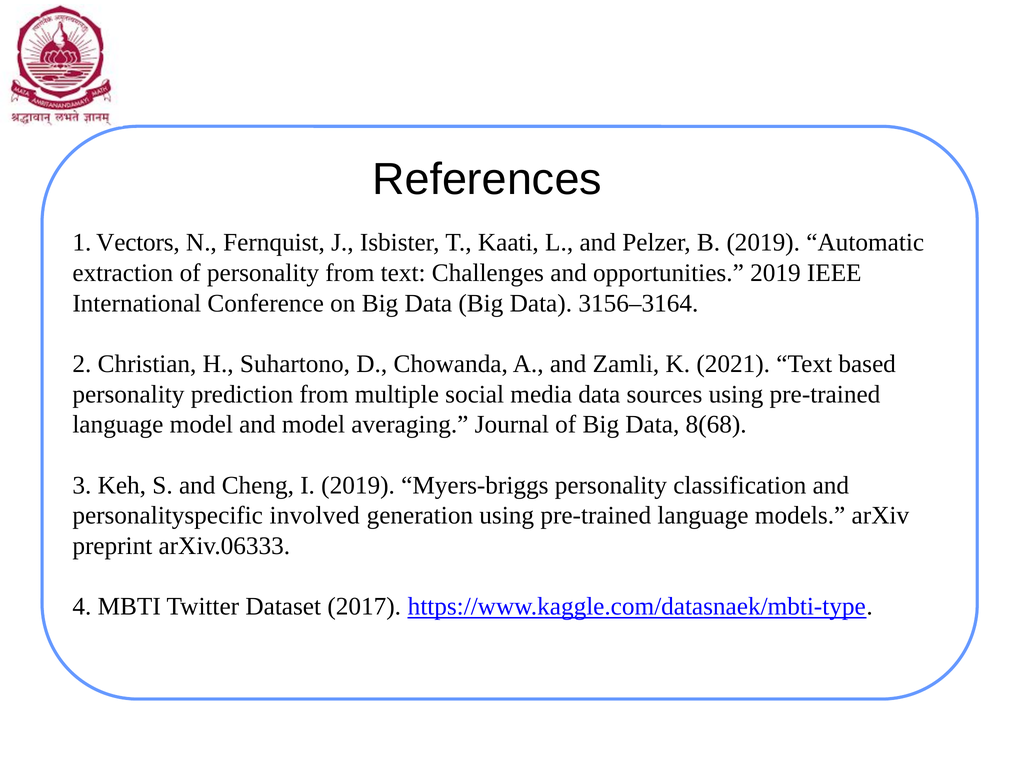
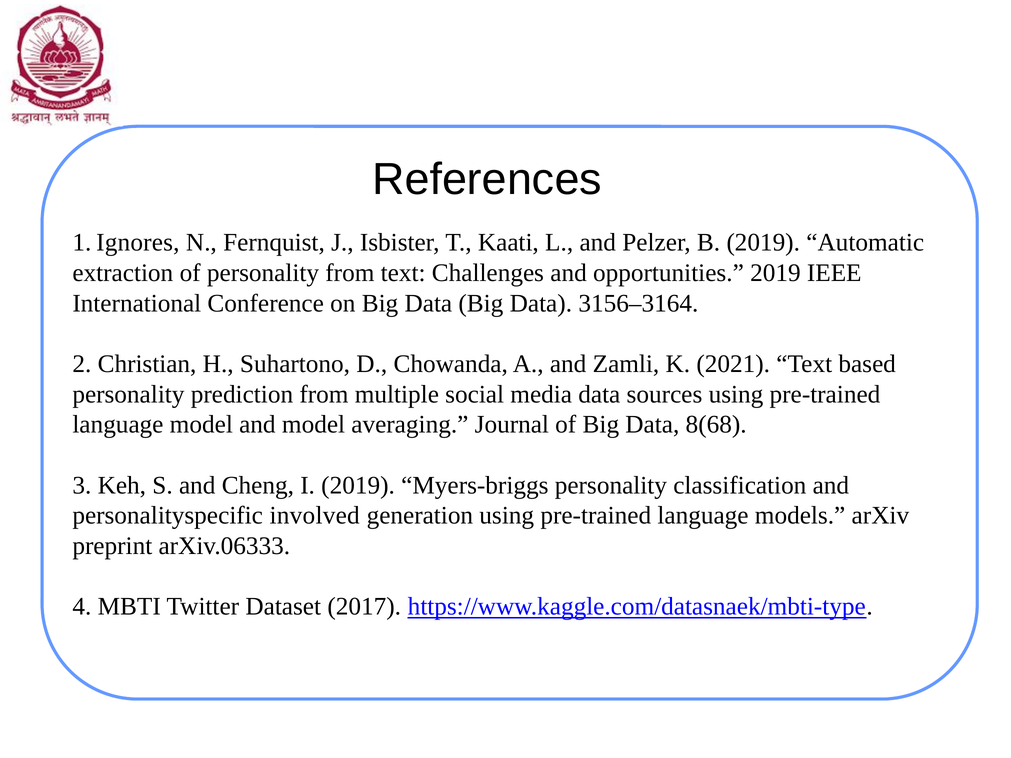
Vectors: Vectors -> Ignores
